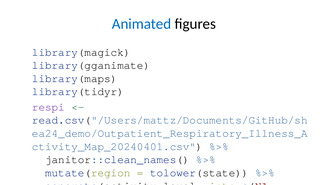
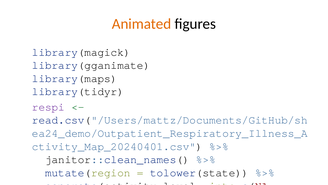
Animated colour: blue -> orange
